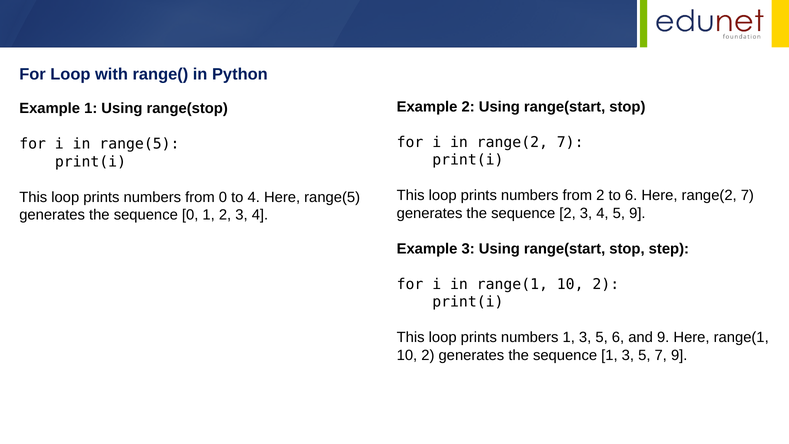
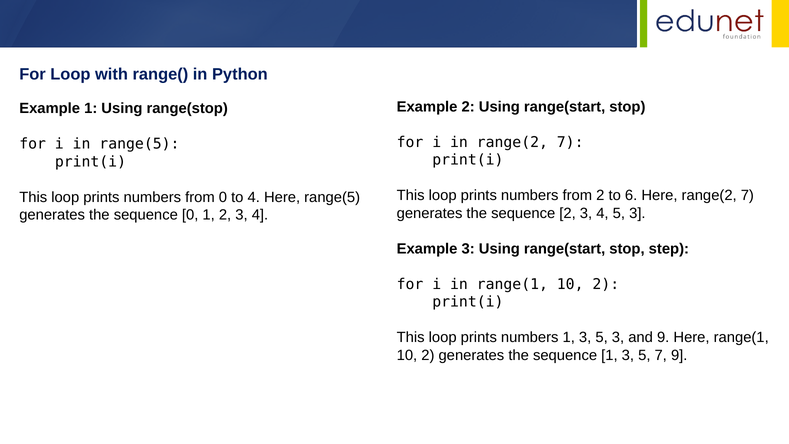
4 5 9: 9 -> 3
3 5 6: 6 -> 3
